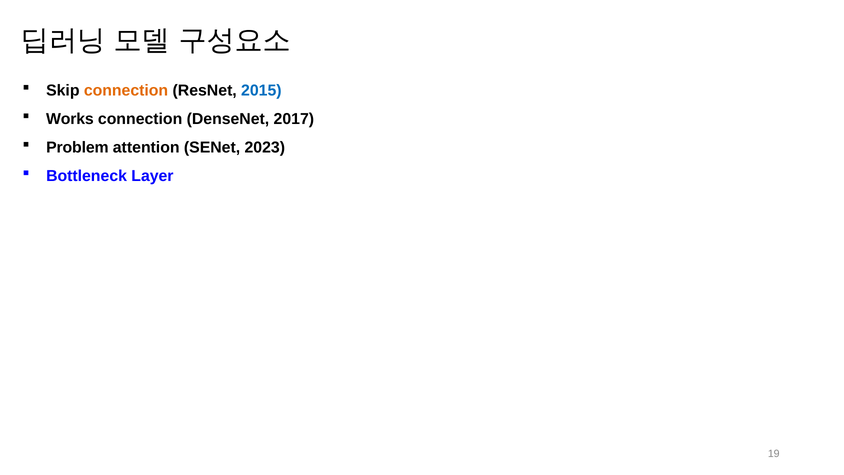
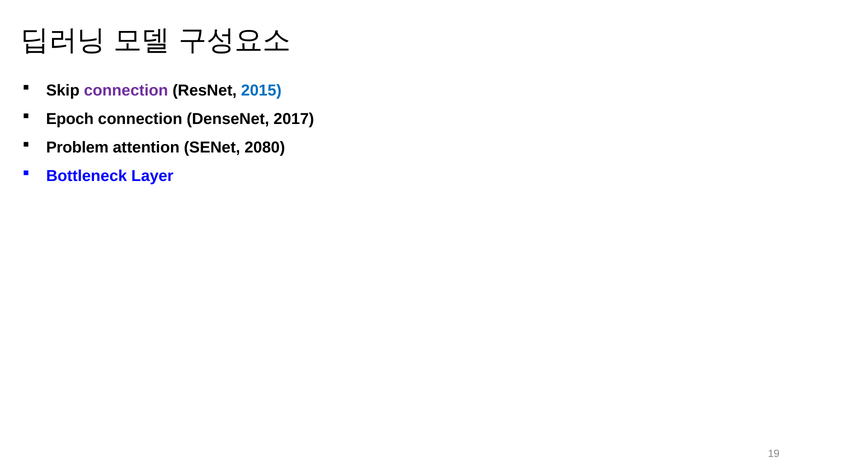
connection at (126, 90) colour: orange -> purple
Works: Works -> Epoch
2023: 2023 -> 2080
